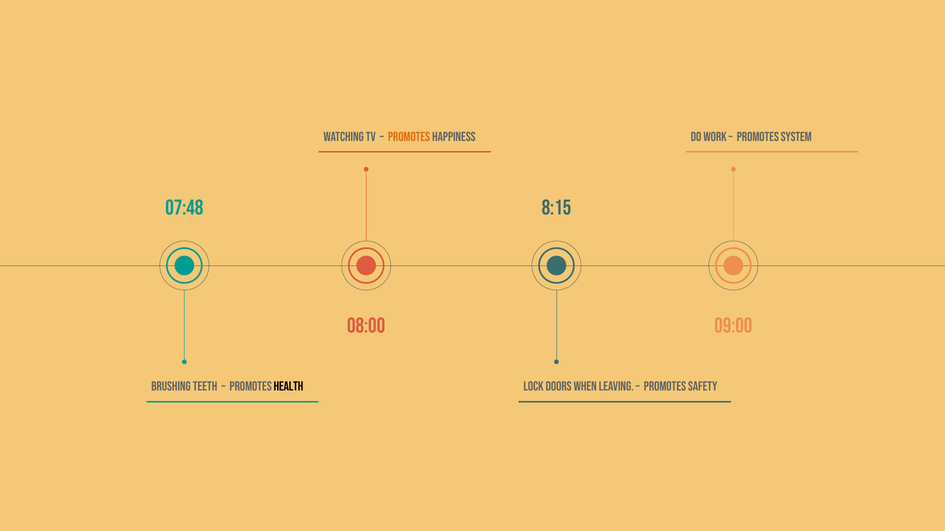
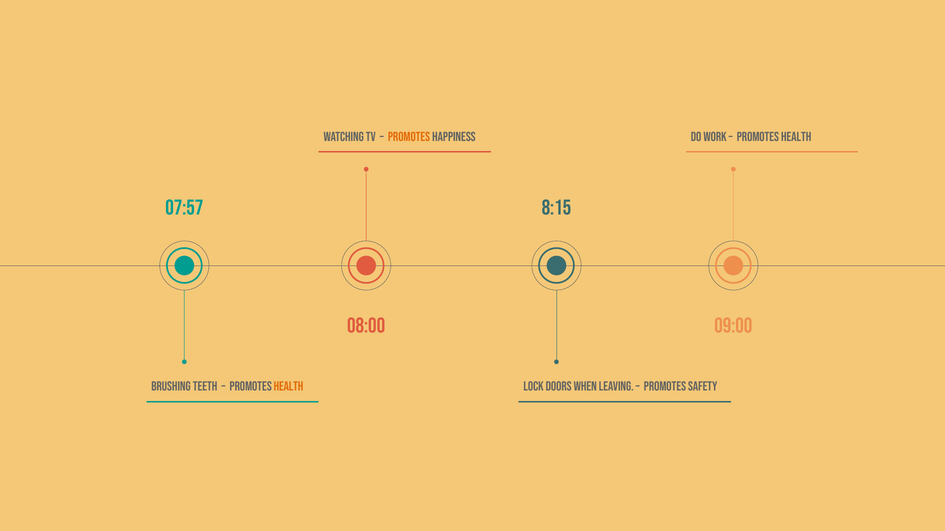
System at (796, 137): System -> Health
07:48: 07:48 -> 07:57
Health at (289, 387) colour: black -> orange
